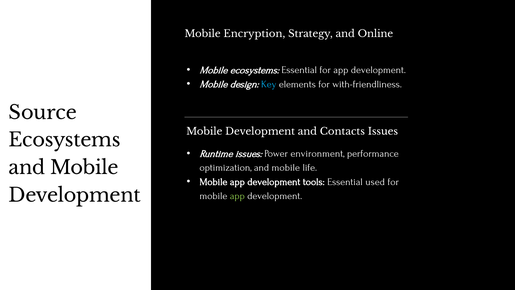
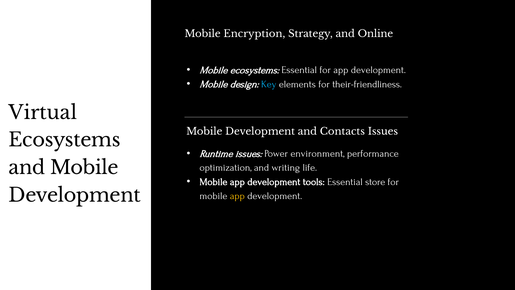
with-friendliness: with-friendliness -> their-friendliness
Source: Source -> Virtual
optimization and mobile: mobile -> writing
used: used -> store
app at (237, 196) colour: light green -> yellow
